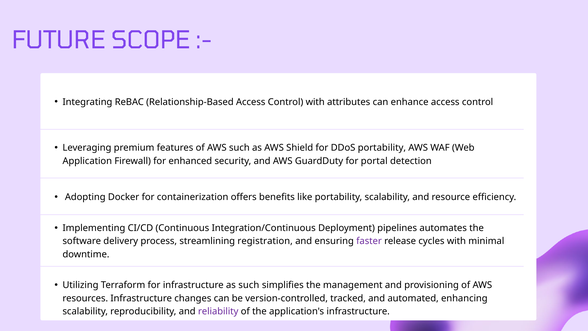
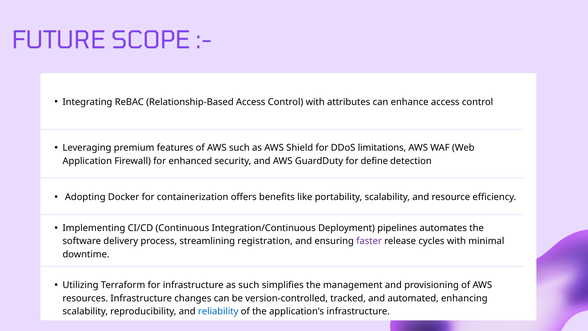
DDoS portability: portability -> limitations
portal: portal -> define
reliability colour: purple -> blue
